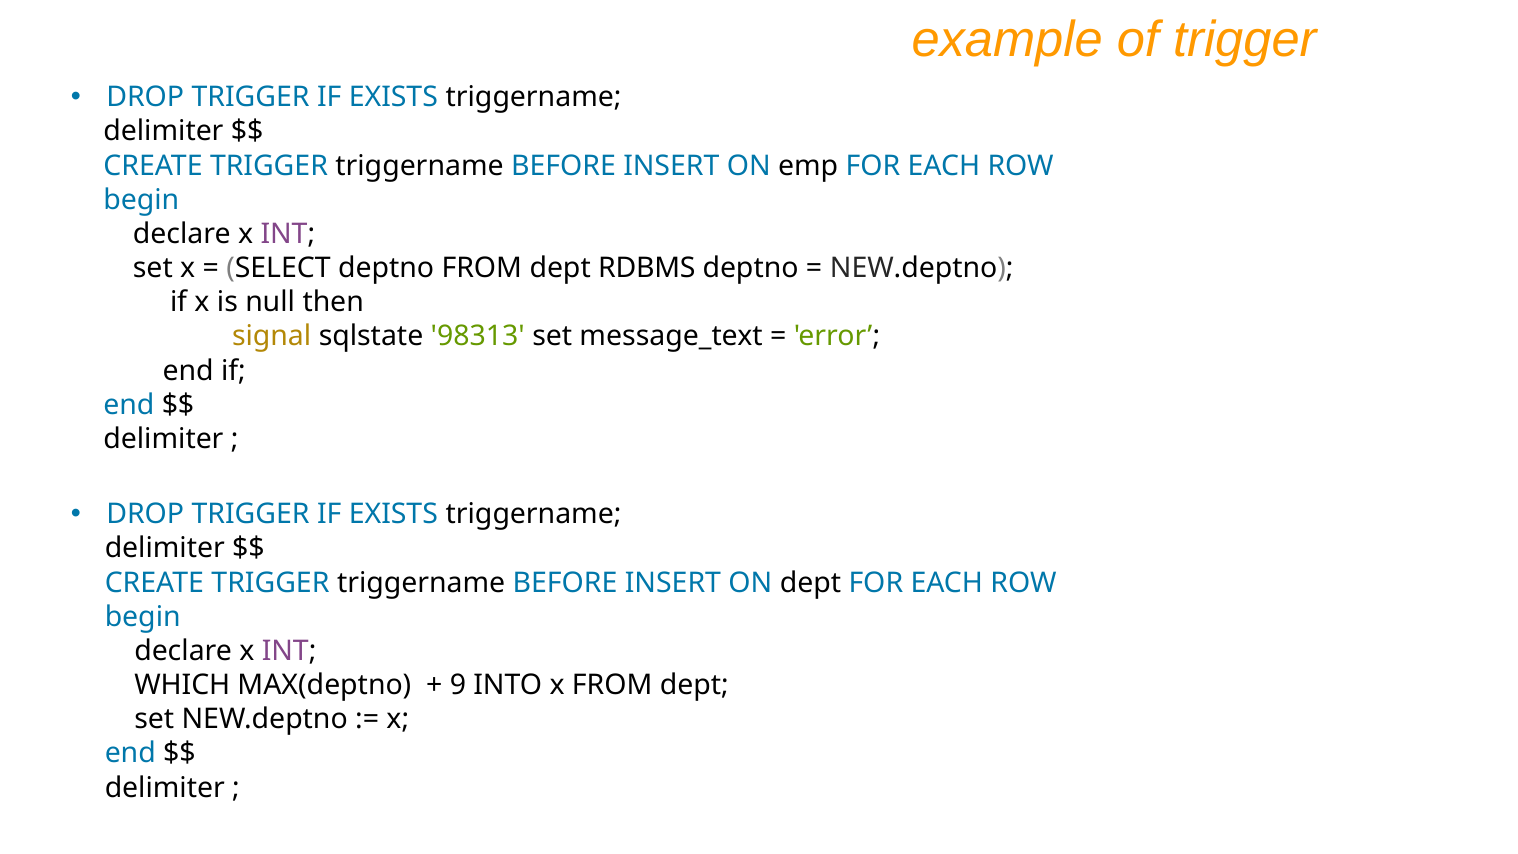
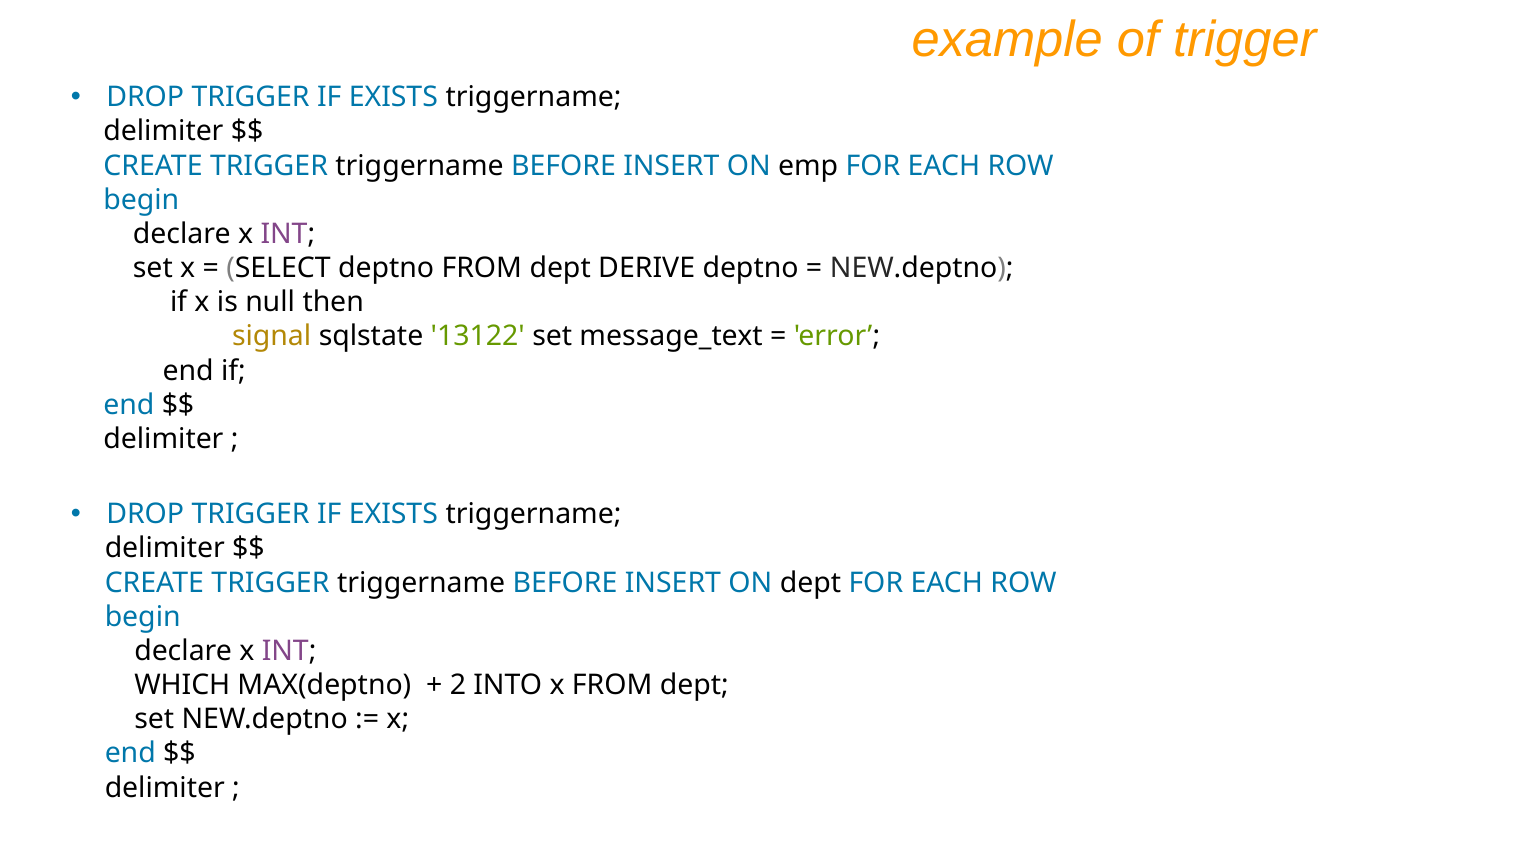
RDBMS: RDBMS -> DERIVE
98313: 98313 -> 13122
9: 9 -> 2
